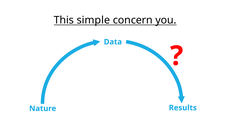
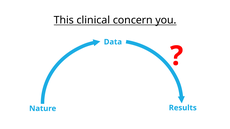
simple: simple -> clinical
